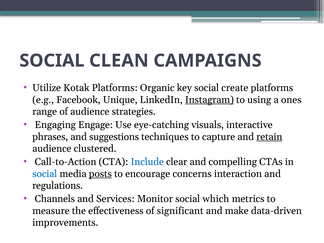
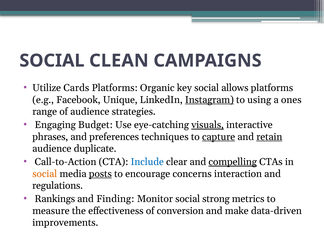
Kotak: Kotak -> Cards
create: create -> allows
Engage: Engage -> Budget
visuals underline: none -> present
suggestions: suggestions -> preferences
capture underline: none -> present
clustered: clustered -> duplicate
compelling underline: none -> present
social at (45, 174) colour: blue -> orange
Channels: Channels -> Rankings
Services: Services -> Finding
which: which -> strong
significant: significant -> conversion
